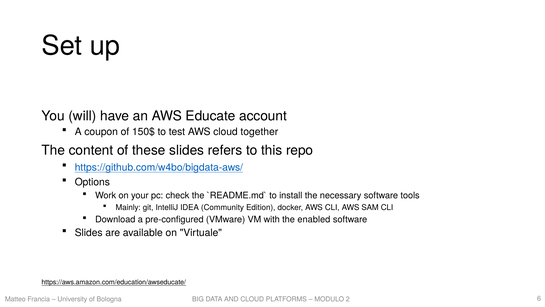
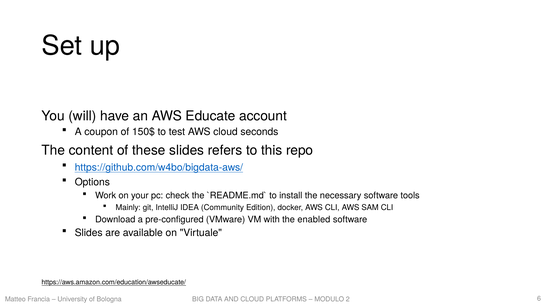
together: together -> seconds
